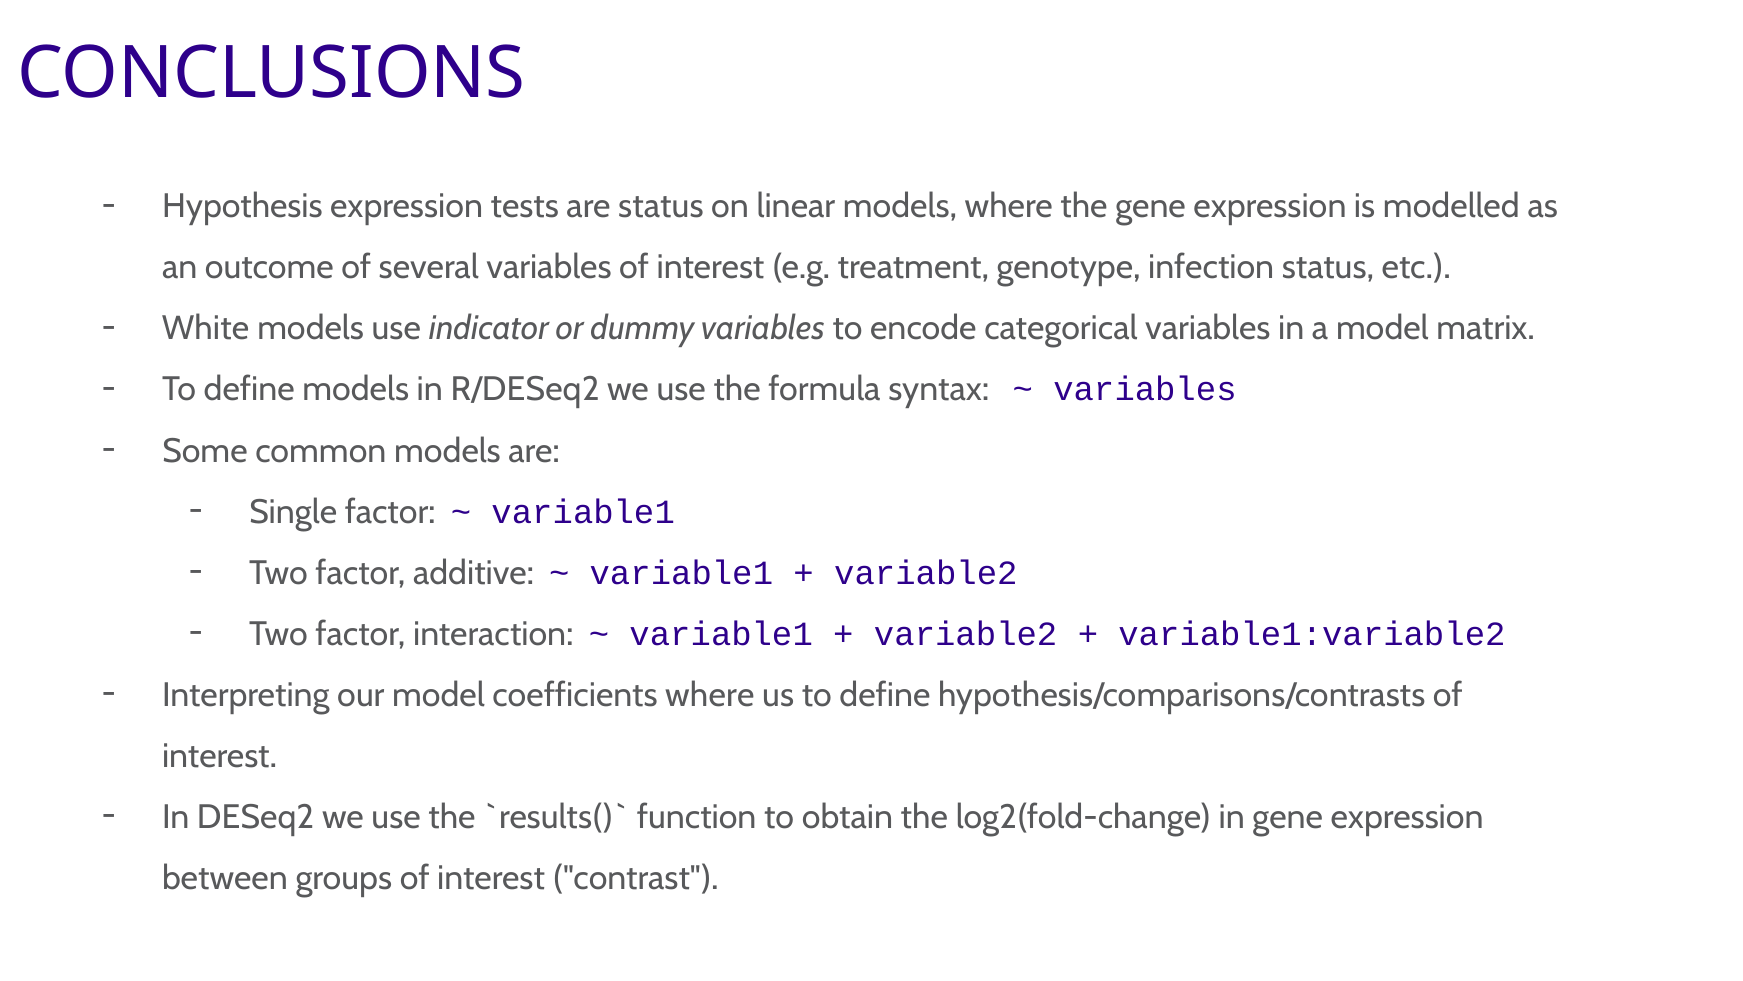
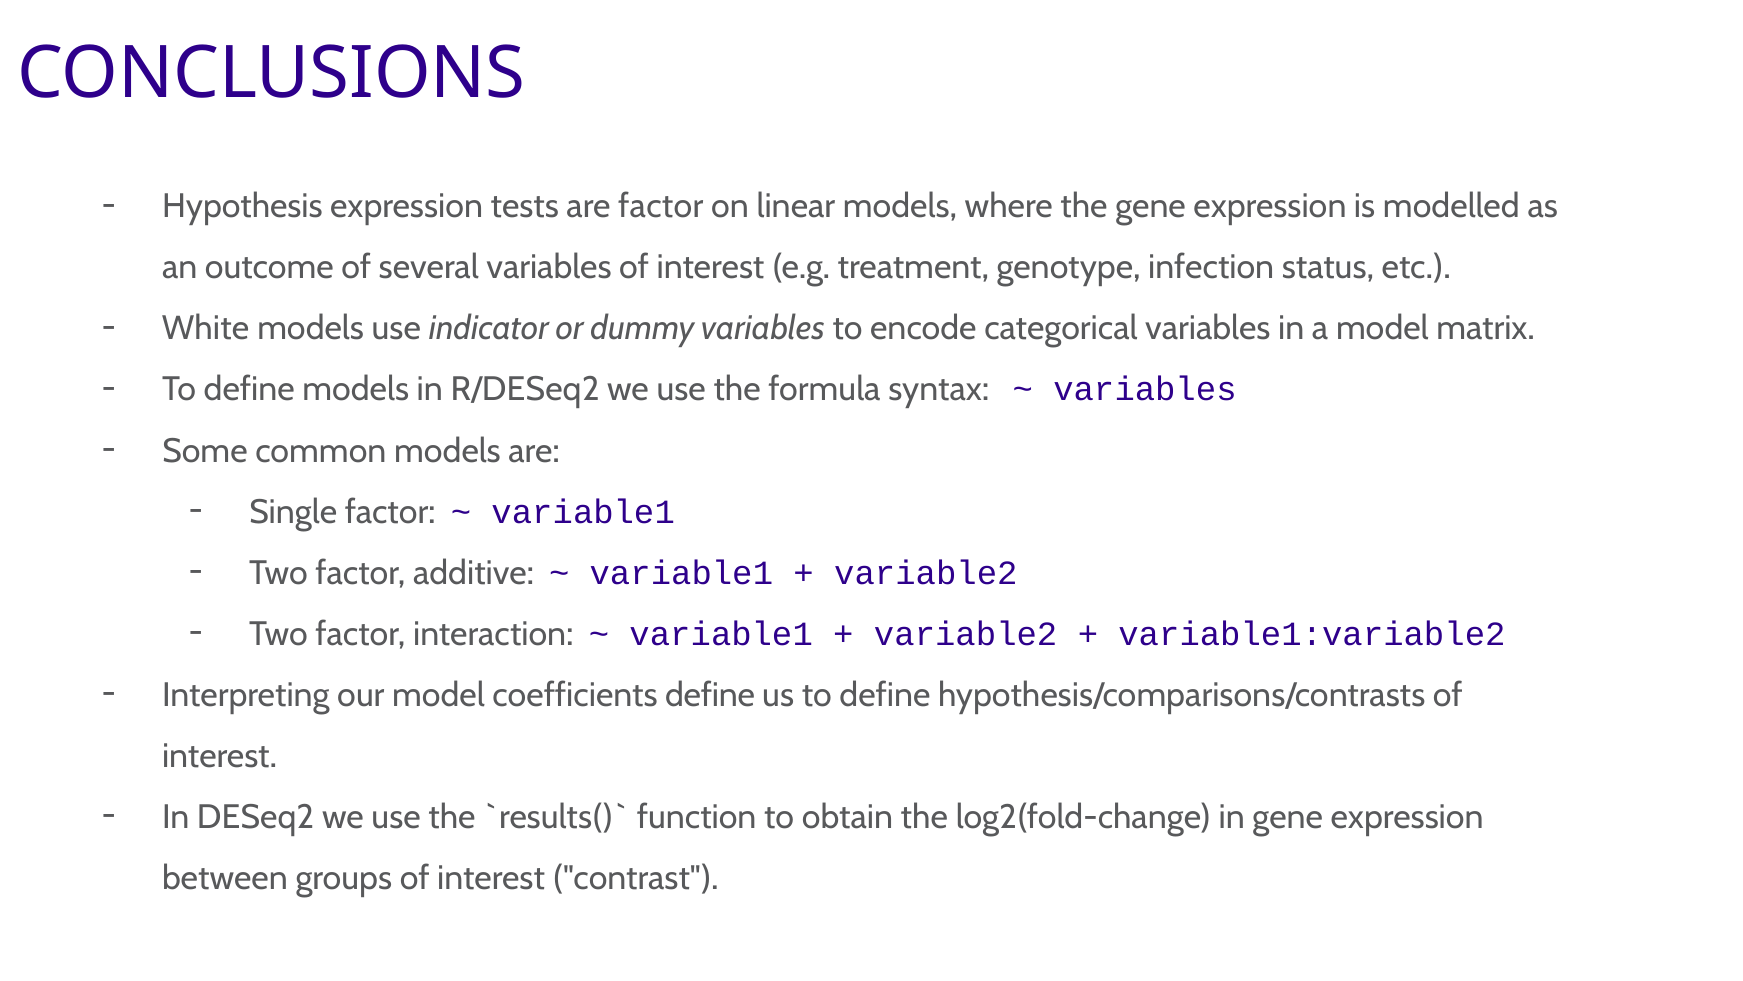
are status: status -> factor
coefficients where: where -> define
